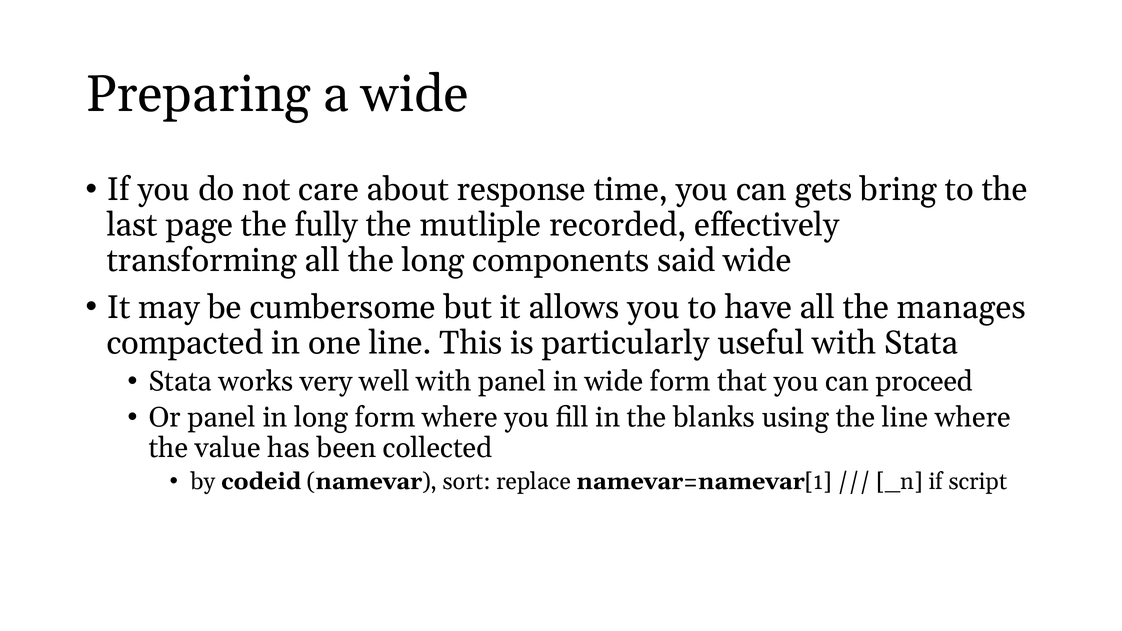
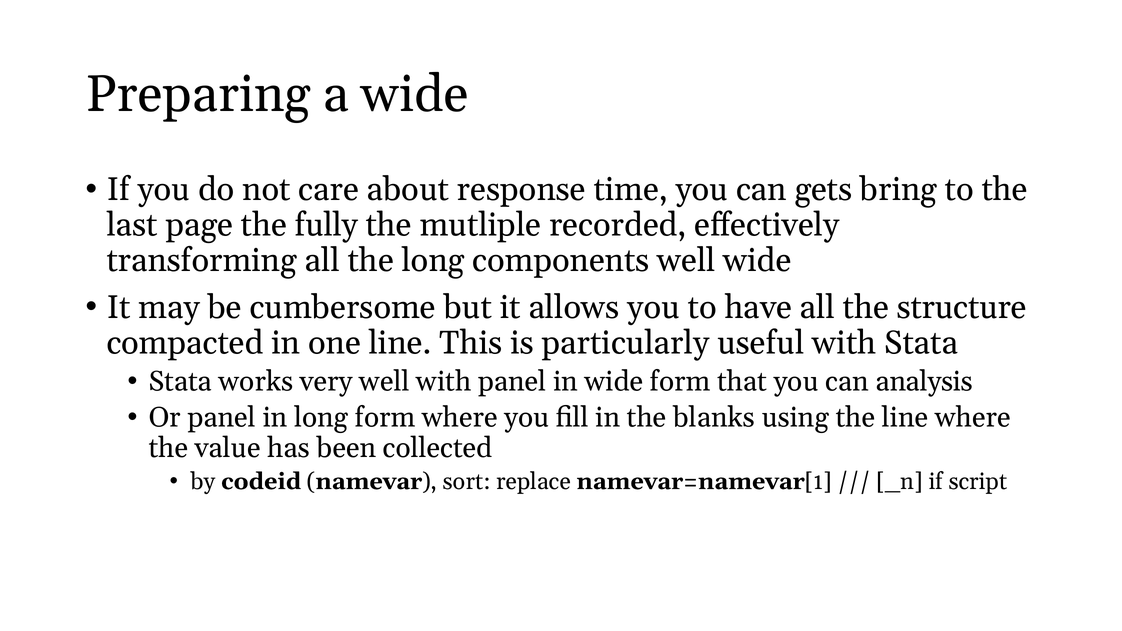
components said: said -> well
manages: manages -> structure
proceed: proceed -> analysis
